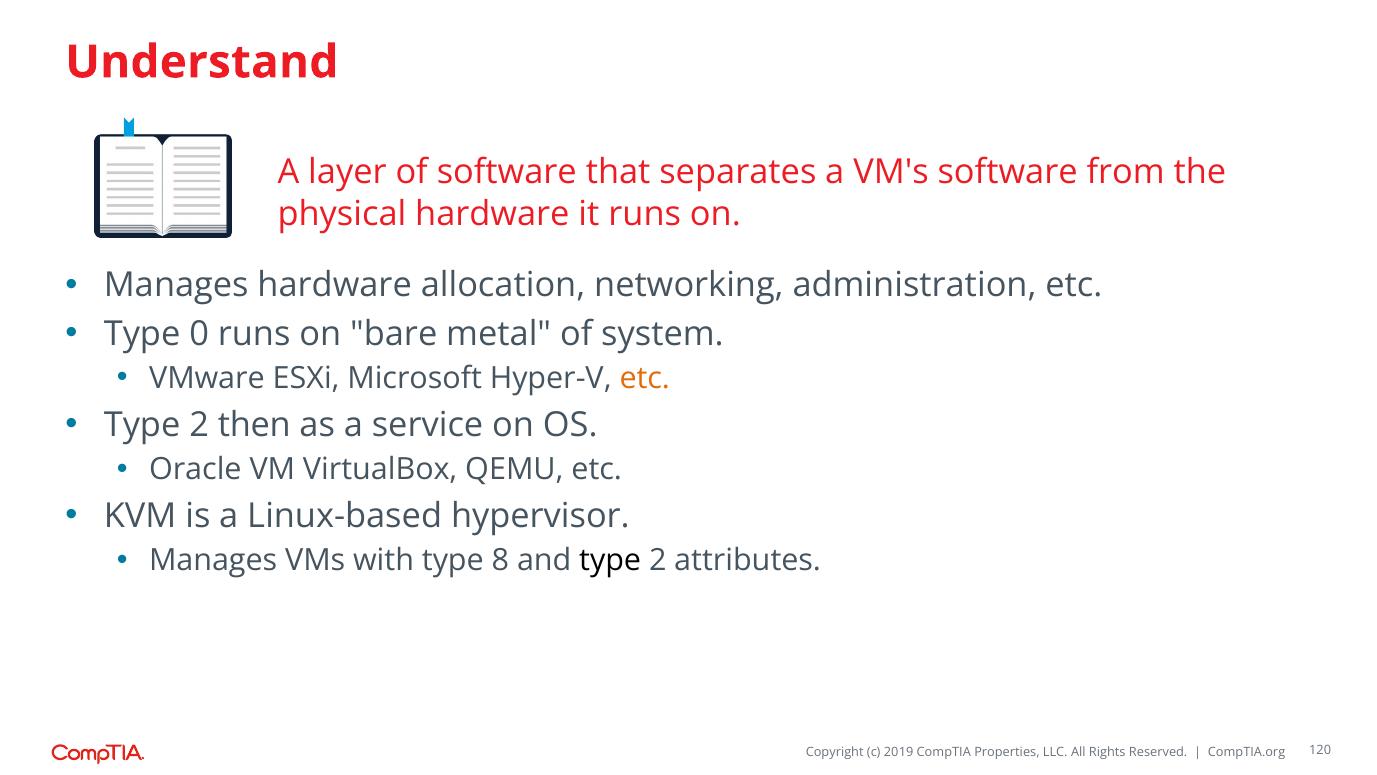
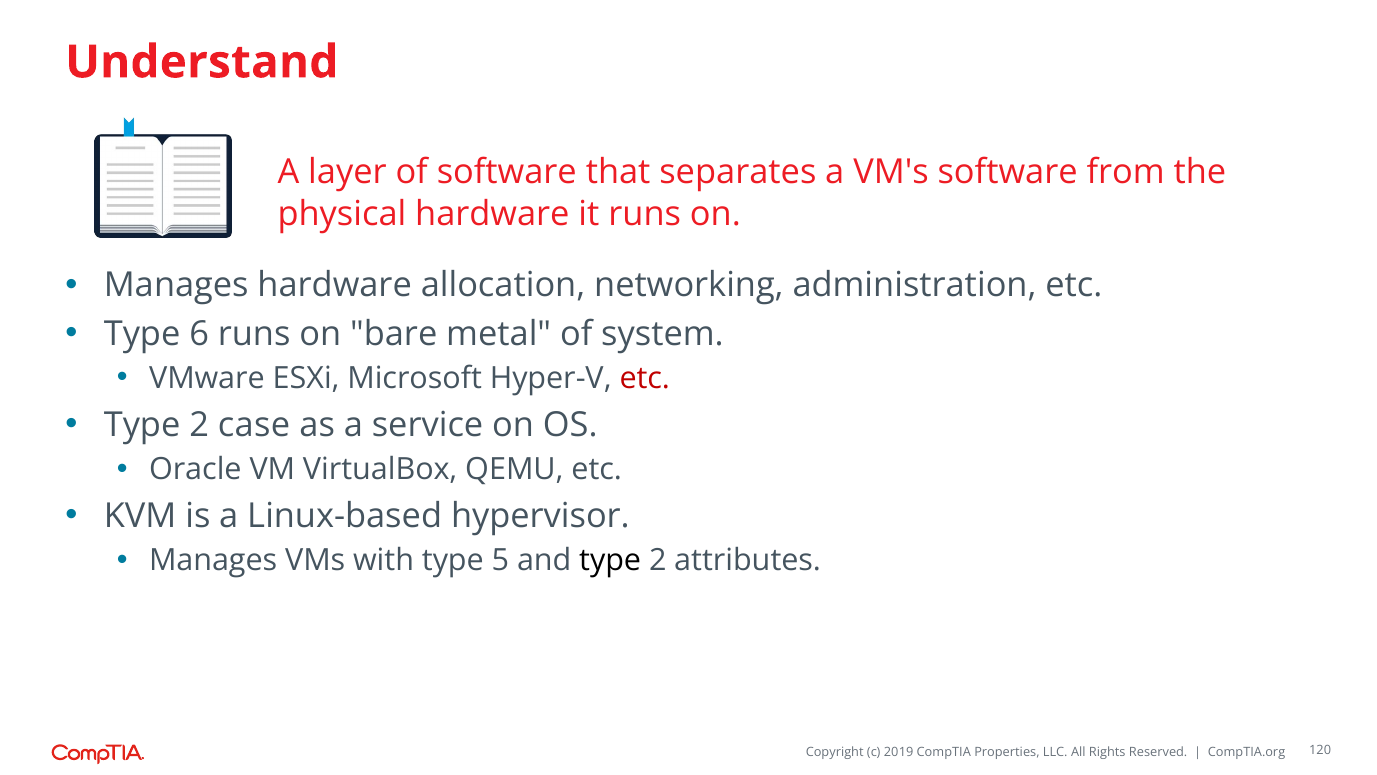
0: 0 -> 6
etc at (645, 378) colour: orange -> red
then: then -> case
8: 8 -> 5
